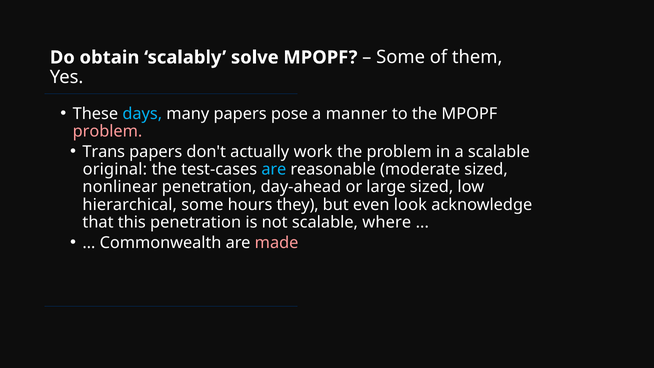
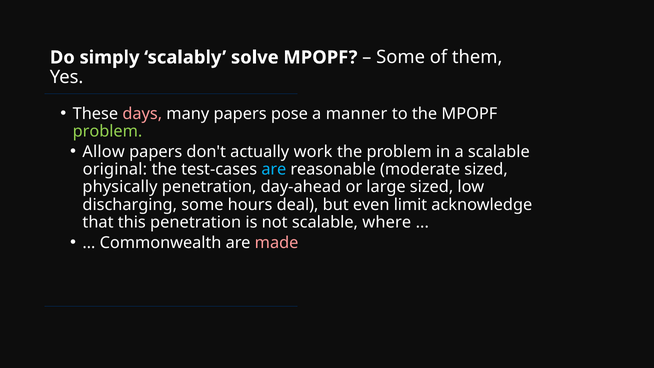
obtain: obtain -> simply
days colour: light blue -> pink
problem at (107, 131) colour: pink -> light green
Trans: Trans -> Allow
nonlinear: nonlinear -> physically
hierarchical: hierarchical -> discharging
they: they -> deal
look: look -> limit
